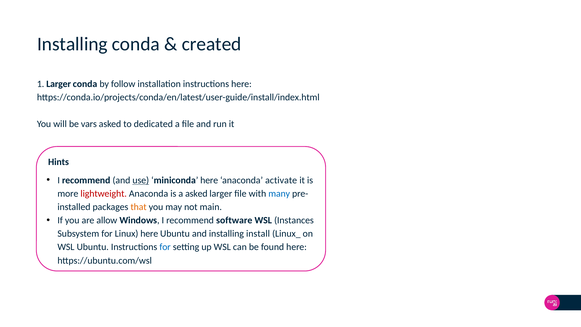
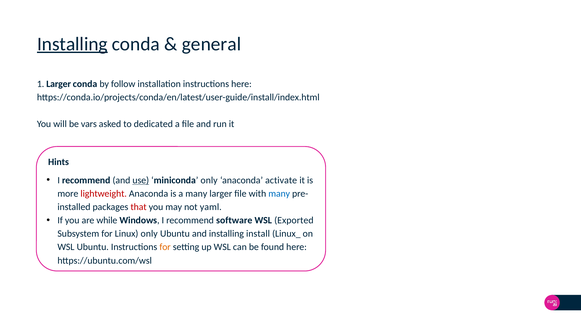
Installing at (72, 44) underline: none -> present
created: created -> general
miniconda here: here -> only
a asked: asked -> many
that colour: orange -> red
main: main -> yaml
allow: allow -> while
Instances: Instances -> Exported
Linux here: here -> only
for at (165, 247) colour: blue -> orange
